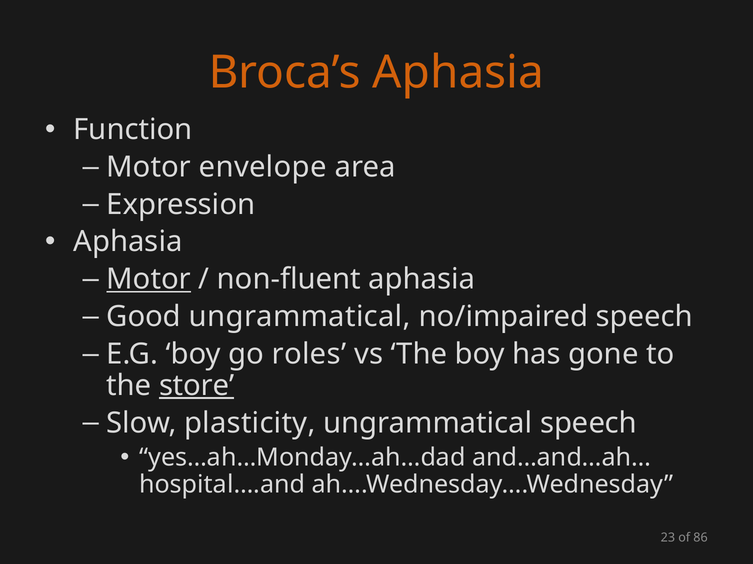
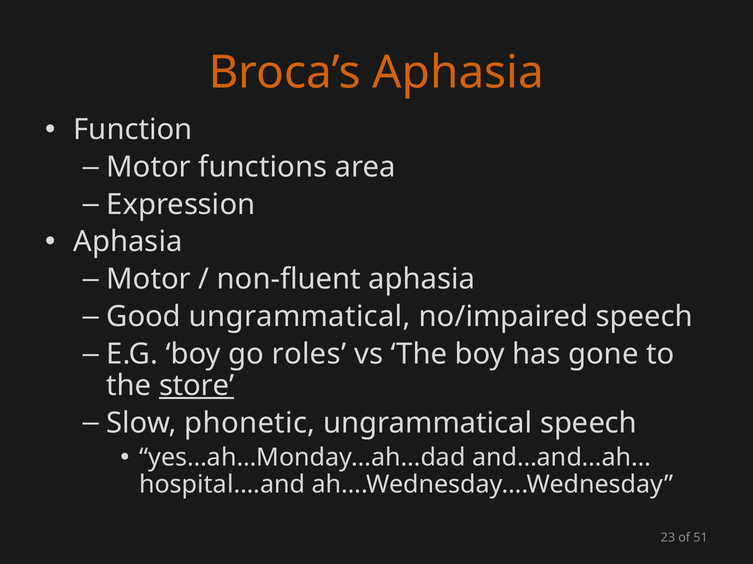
envelope: envelope -> functions
Motor at (149, 280) underline: present -> none
plasticity: plasticity -> phonetic
86: 86 -> 51
